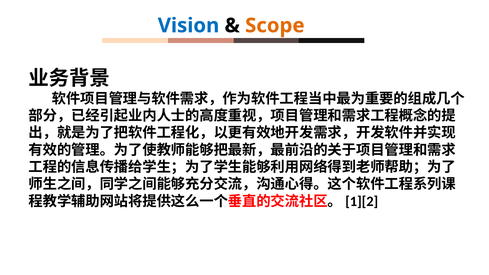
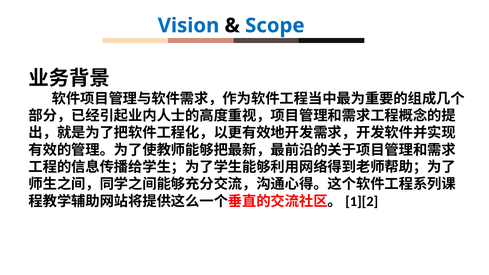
Scope colour: orange -> blue
